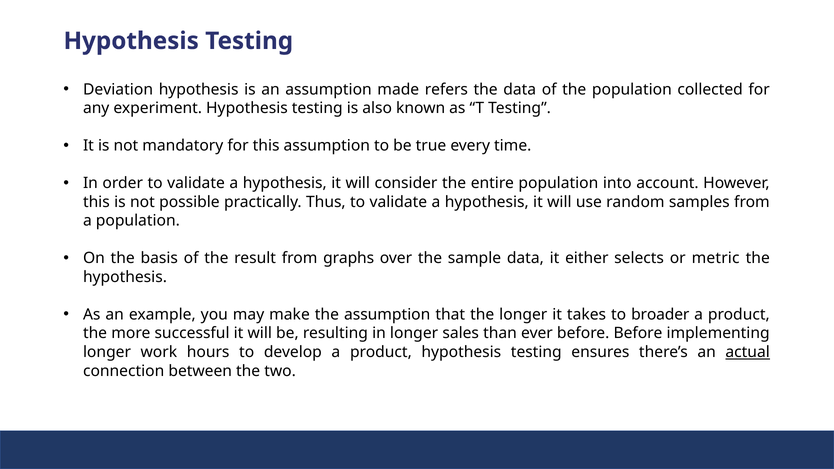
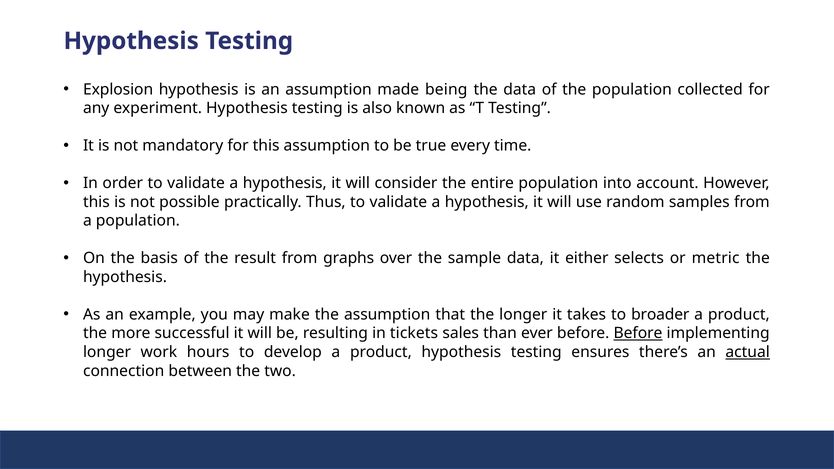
Deviation: Deviation -> Explosion
refers: refers -> being
in longer: longer -> tickets
Before at (638, 333) underline: none -> present
